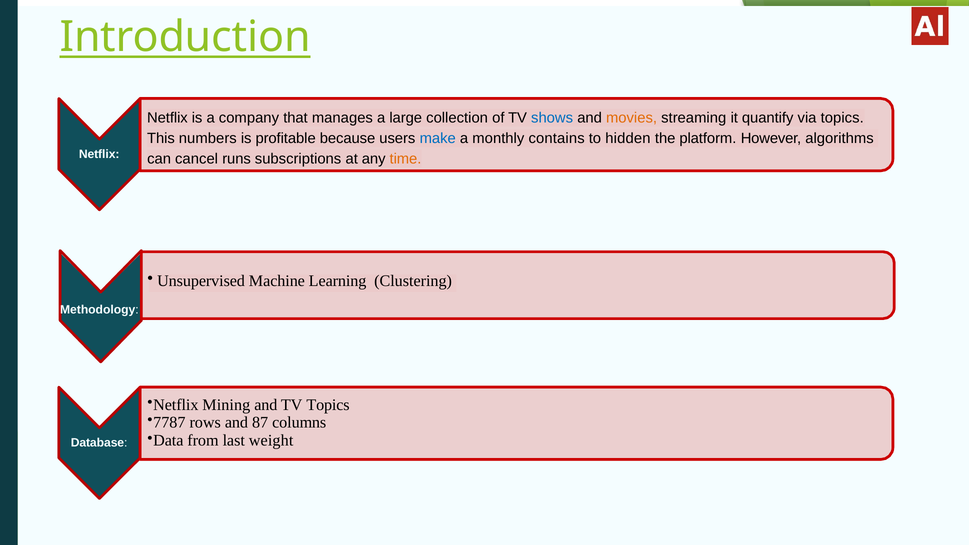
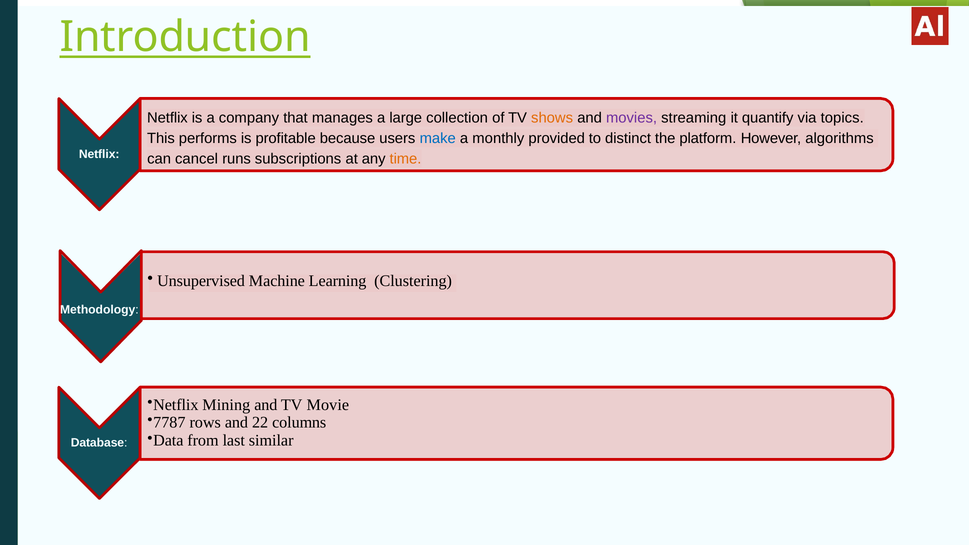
shows colour: blue -> orange
movies colour: orange -> purple
numbers: numbers -> performs
contains: contains -> provided
hidden: hidden -> distinct
TV Topics: Topics -> Movie
87: 87 -> 22
weight: weight -> similar
